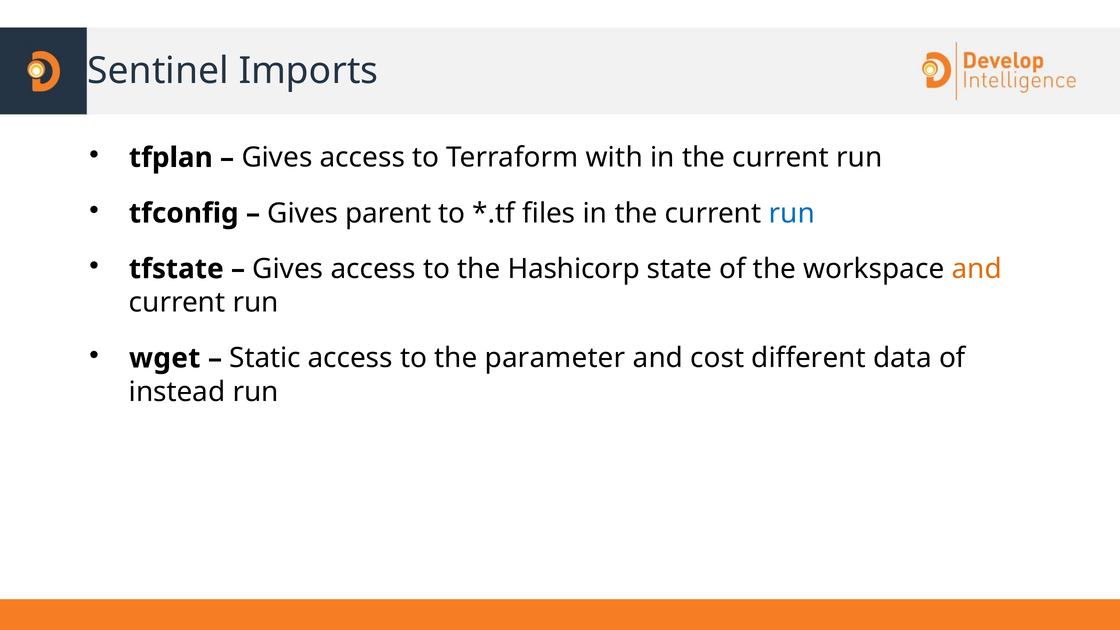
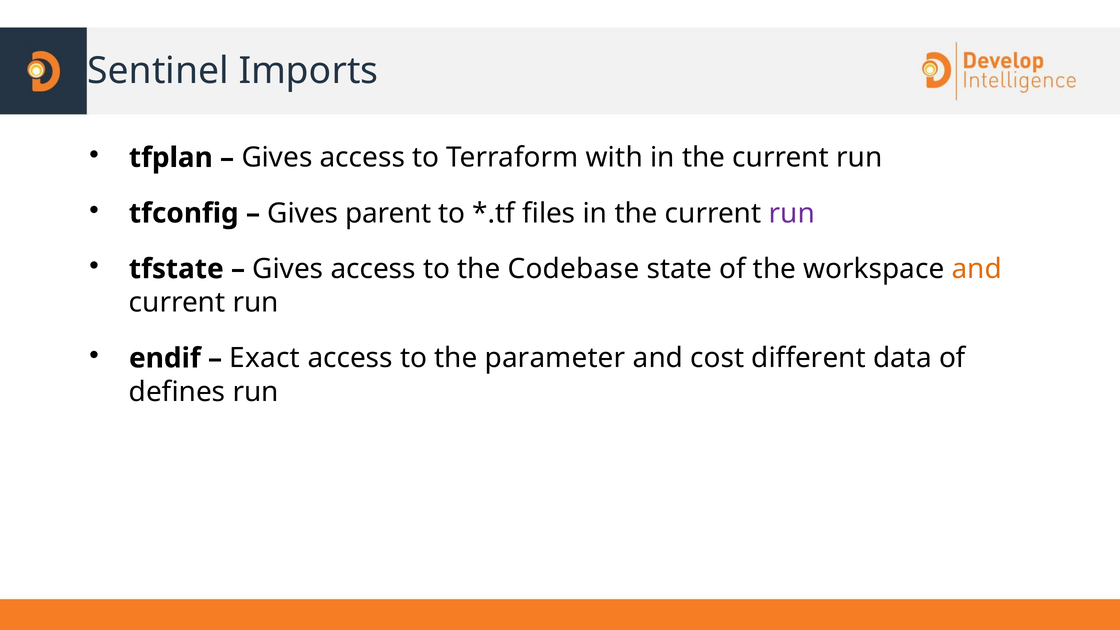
run at (792, 213) colour: blue -> purple
Hashicorp: Hashicorp -> Codebase
wget: wget -> endif
Static: Static -> Exact
instead: instead -> defines
